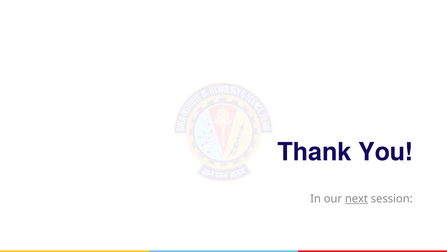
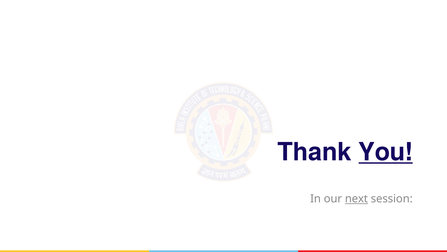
You underline: none -> present
